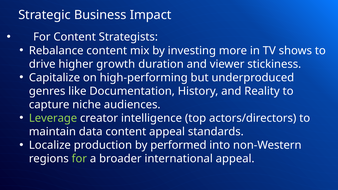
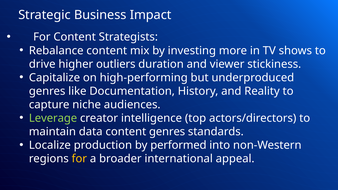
growth: growth -> outliers
content appeal: appeal -> genres
for at (79, 159) colour: light green -> yellow
